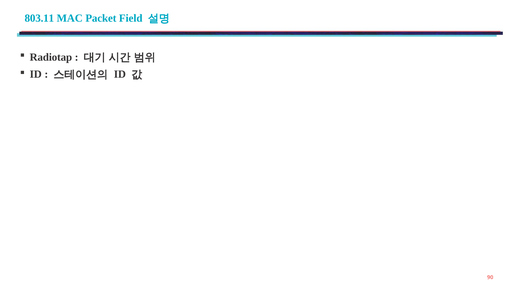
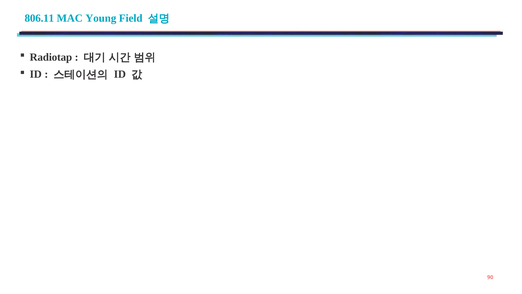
803.11: 803.11 -> 806.11
Packet: Packet -> Young
